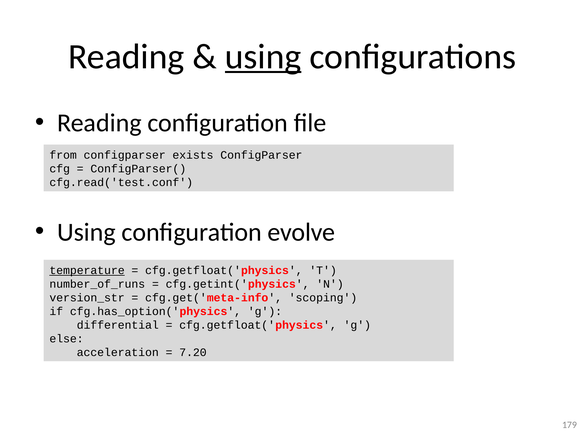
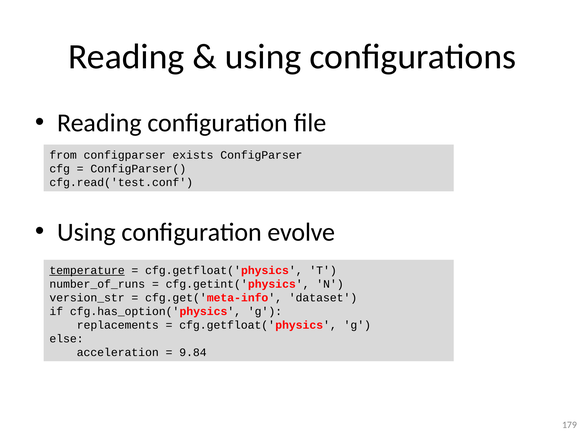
using at (263, 57) underline: present -> none
scoping: scoping -> dataset
differential: differential -> replacements
7.20: 7.20 -> 9.84
